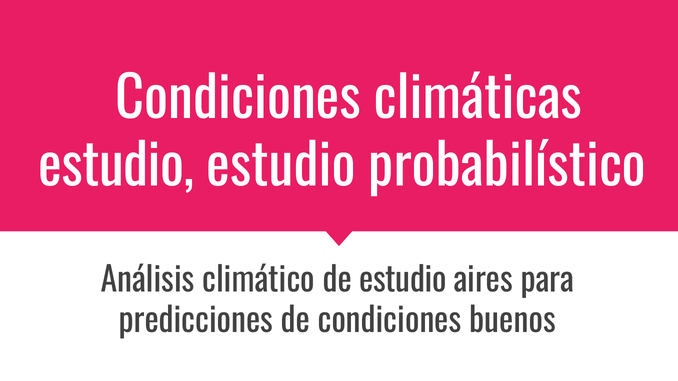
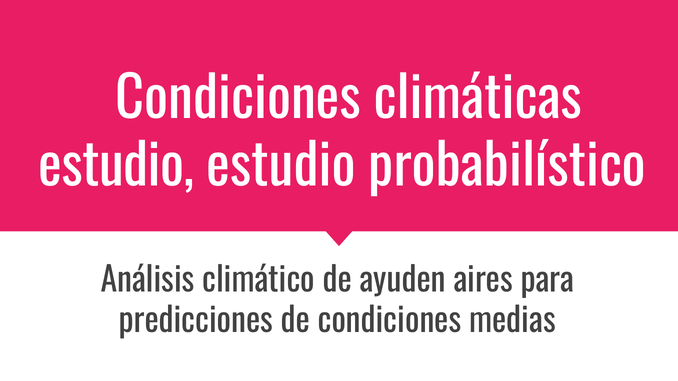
de estudio: estudio -> ayuden
buenos: buenos -> medias
